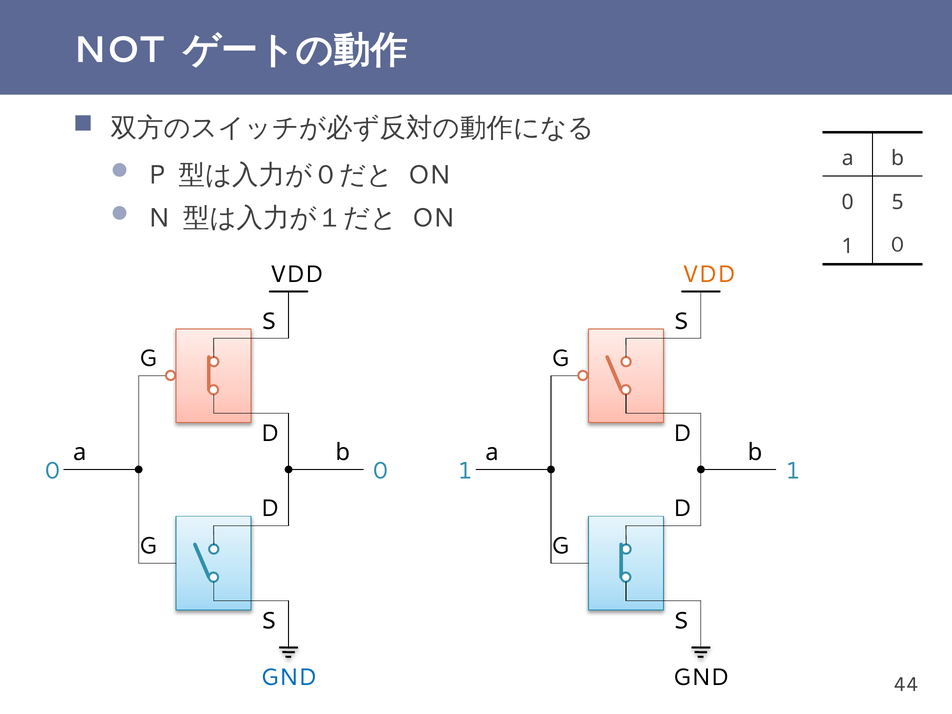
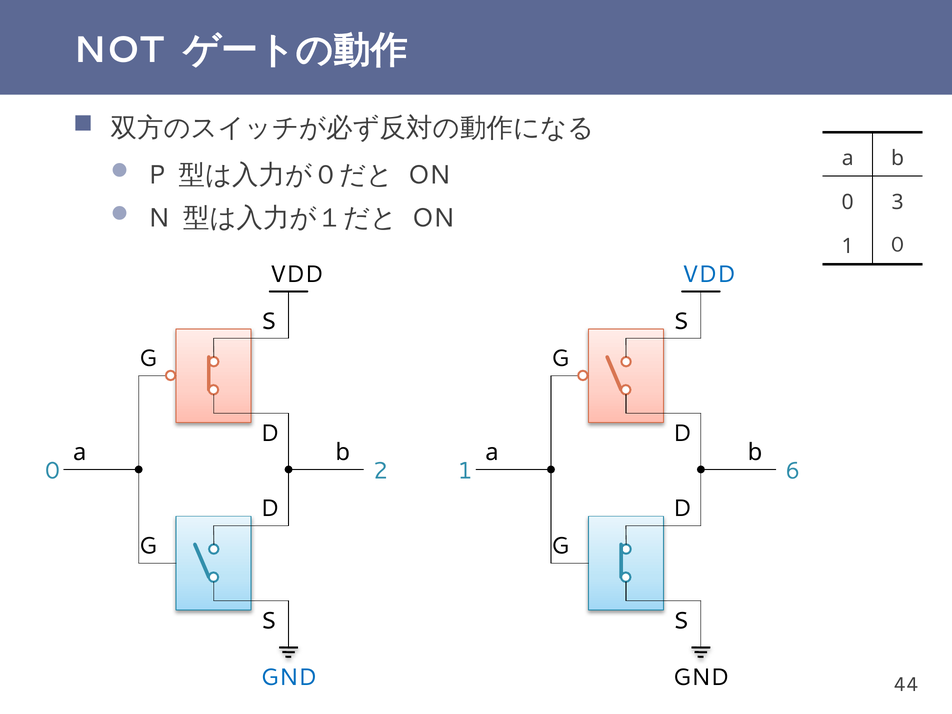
5: 5 -> 3
VDD at (709, 274) colour: orange -> blue
0 0: 0 -> 2
1 1: 1 -> 6
